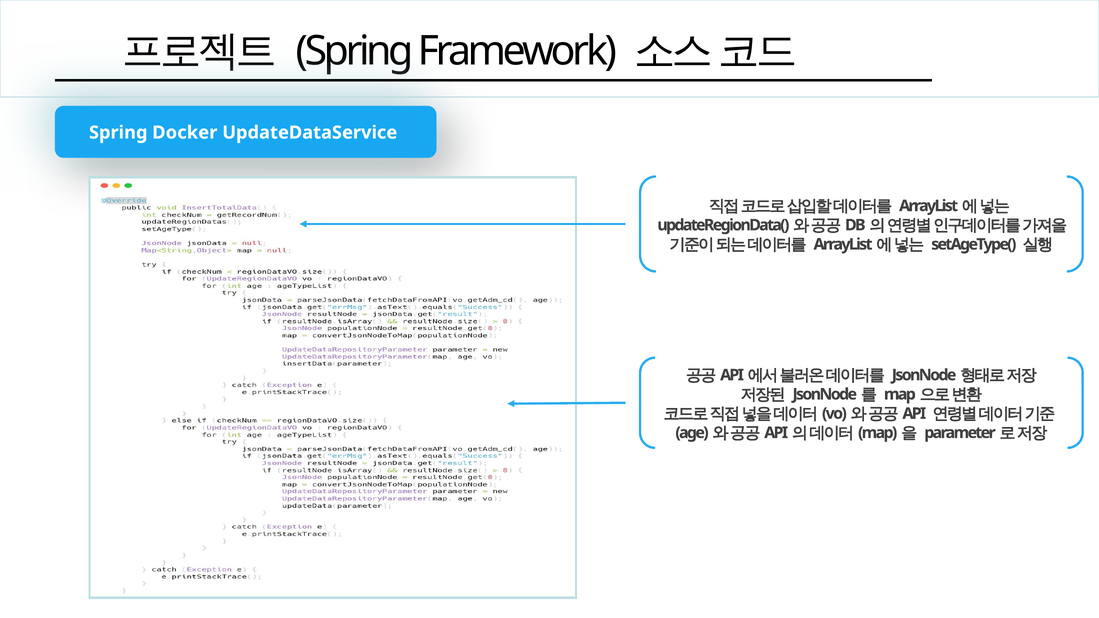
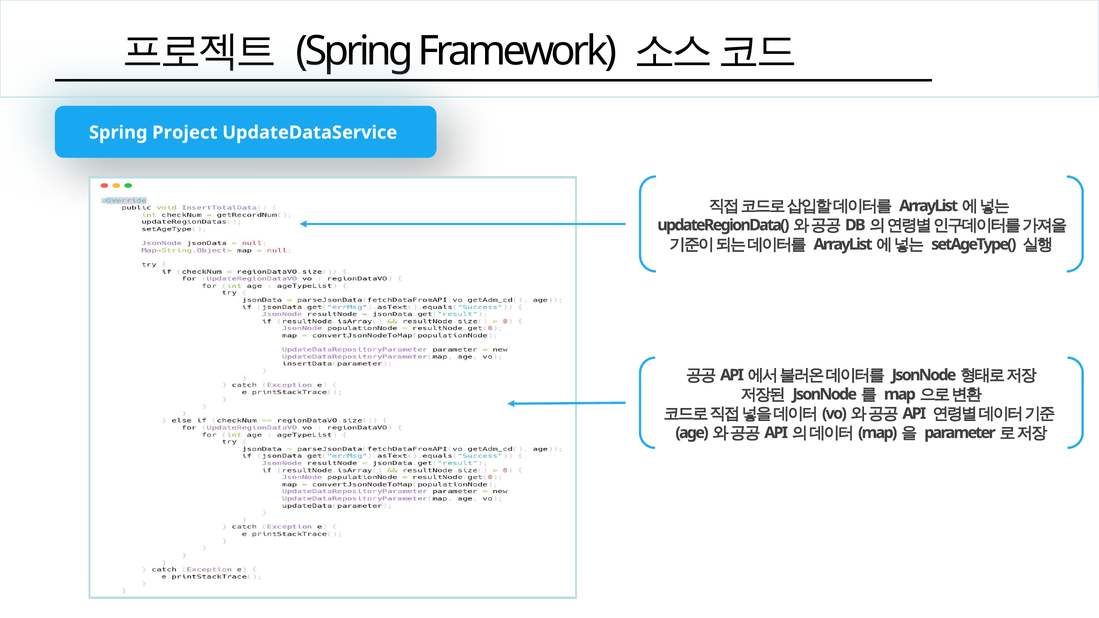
Docker: Docker -> Project
